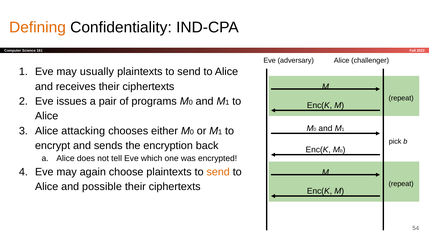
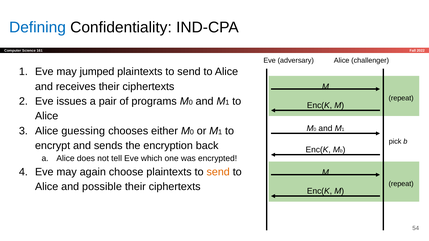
Defining colour: orange -> blue
usually: usually -> jumped
attacking: attacking -> guessing
